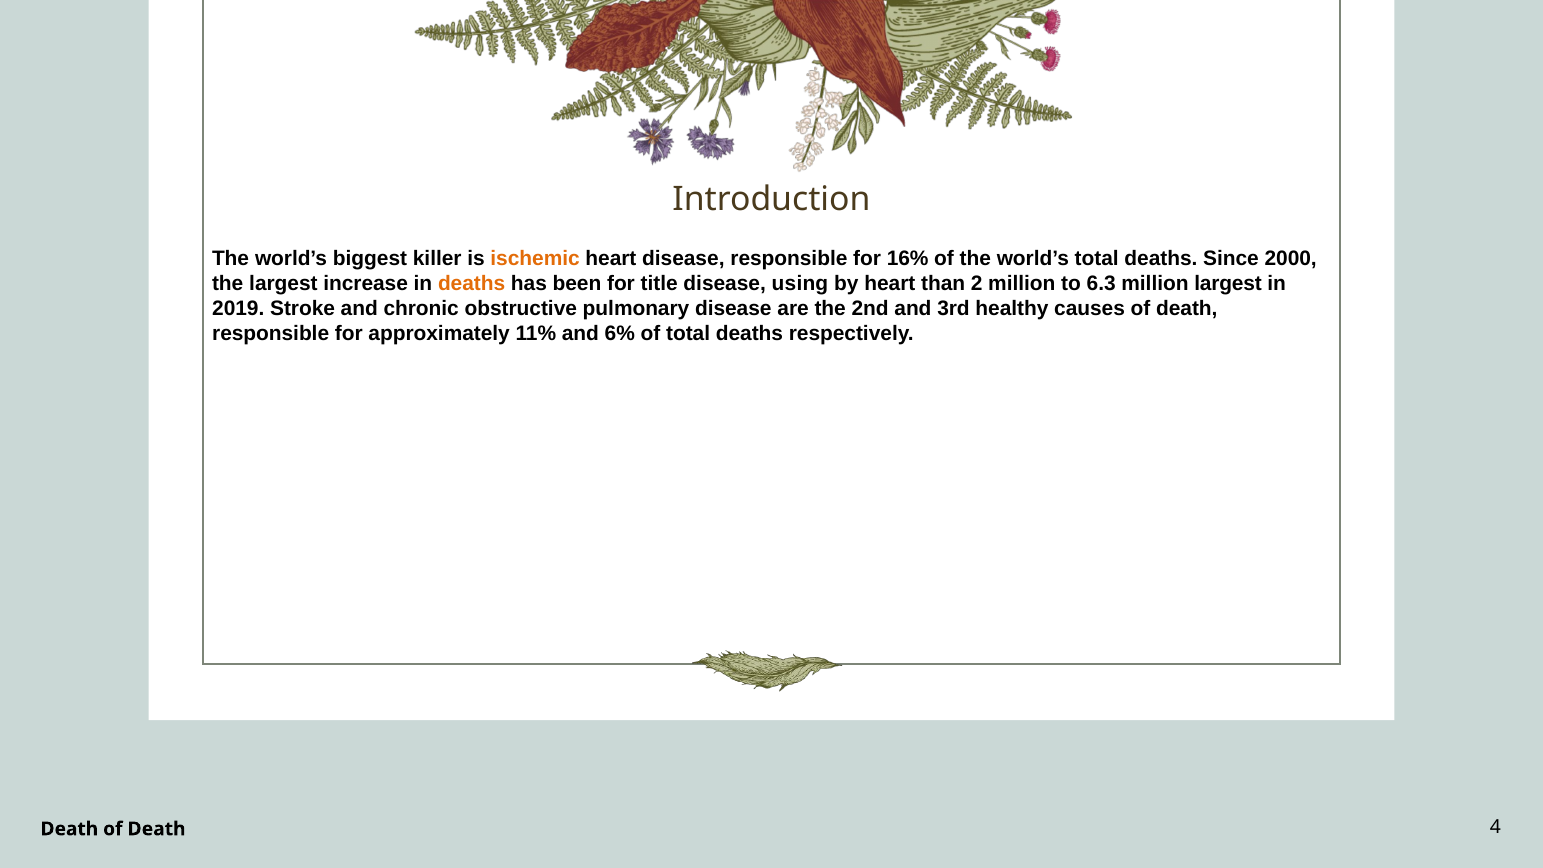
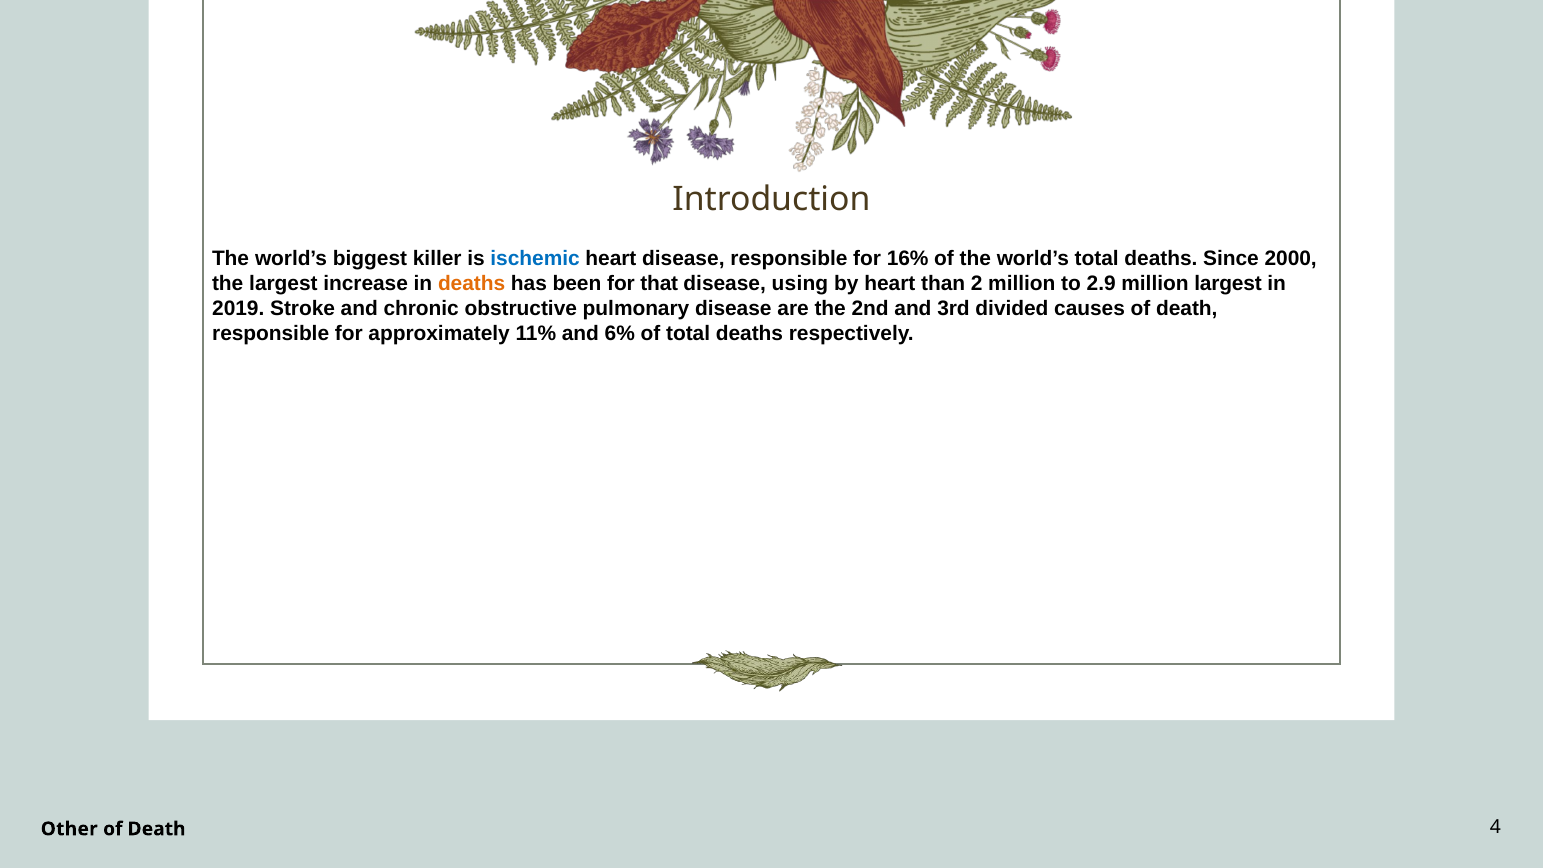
ischemic colour: orange -> blue
title: title -> that
6.3: 6.3 -> 2.9
healthy: healthy -> divided
Death at (69, 829): Death -> Other
